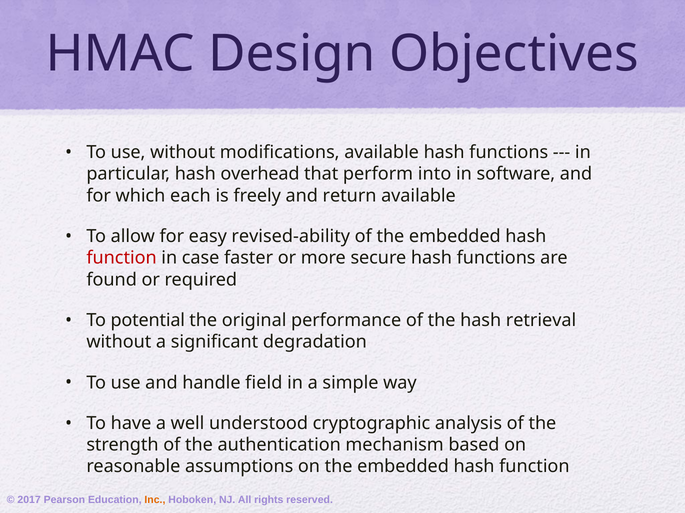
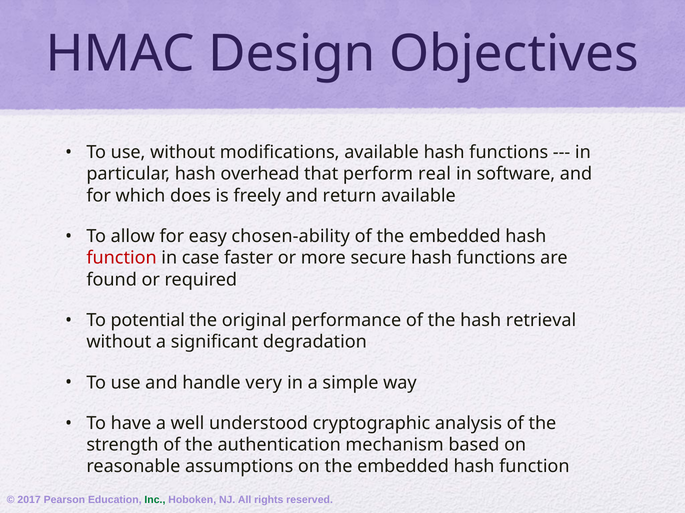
into: into -> real
each: each -> does
revised-ability: revised-ability -> chosen-ability
field: field -> very
Inc colour: orange -> green
